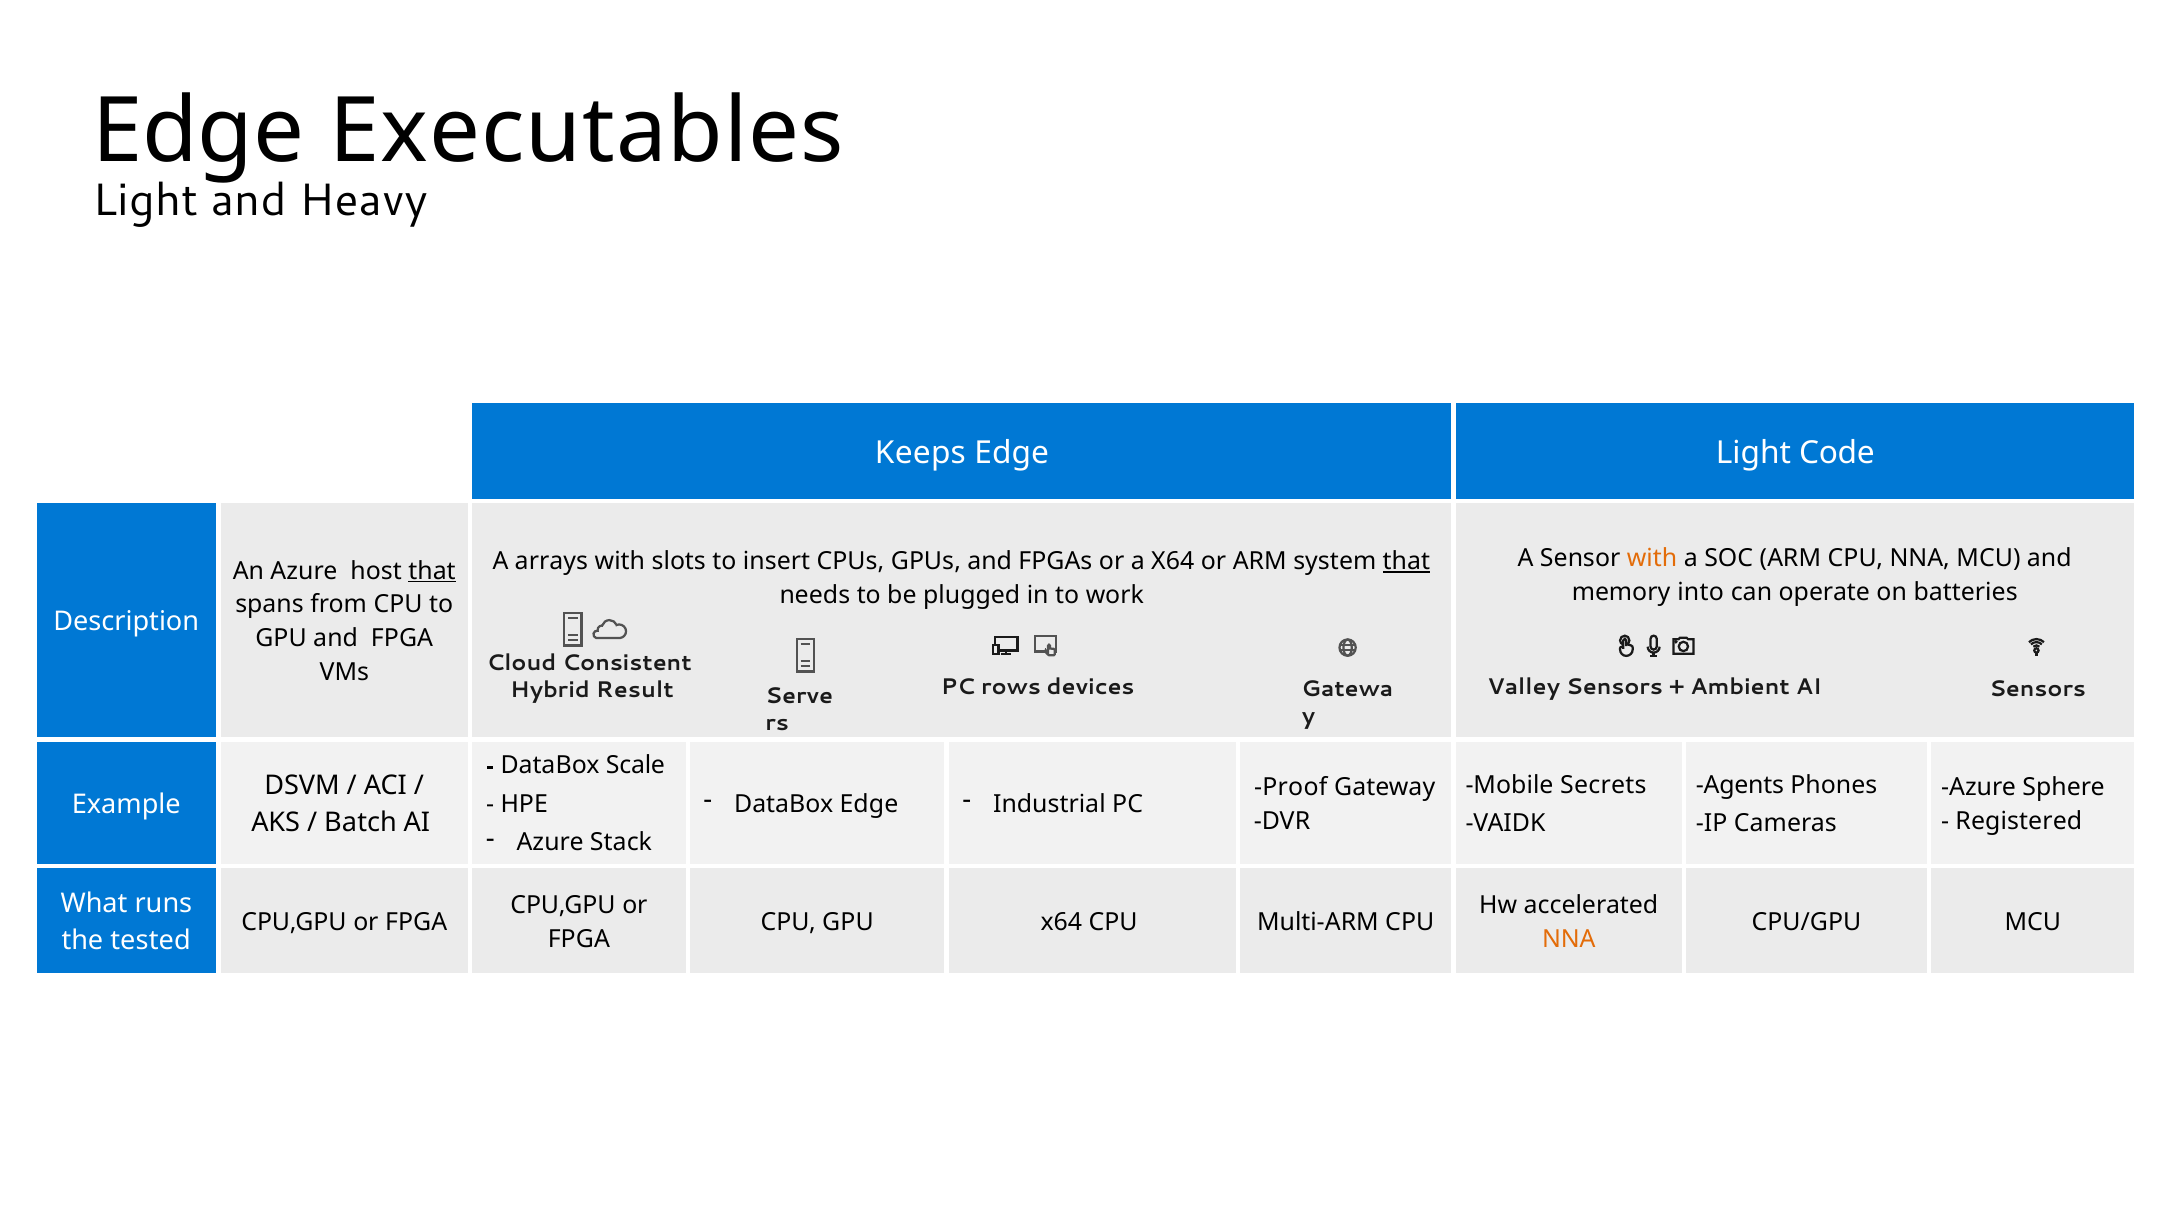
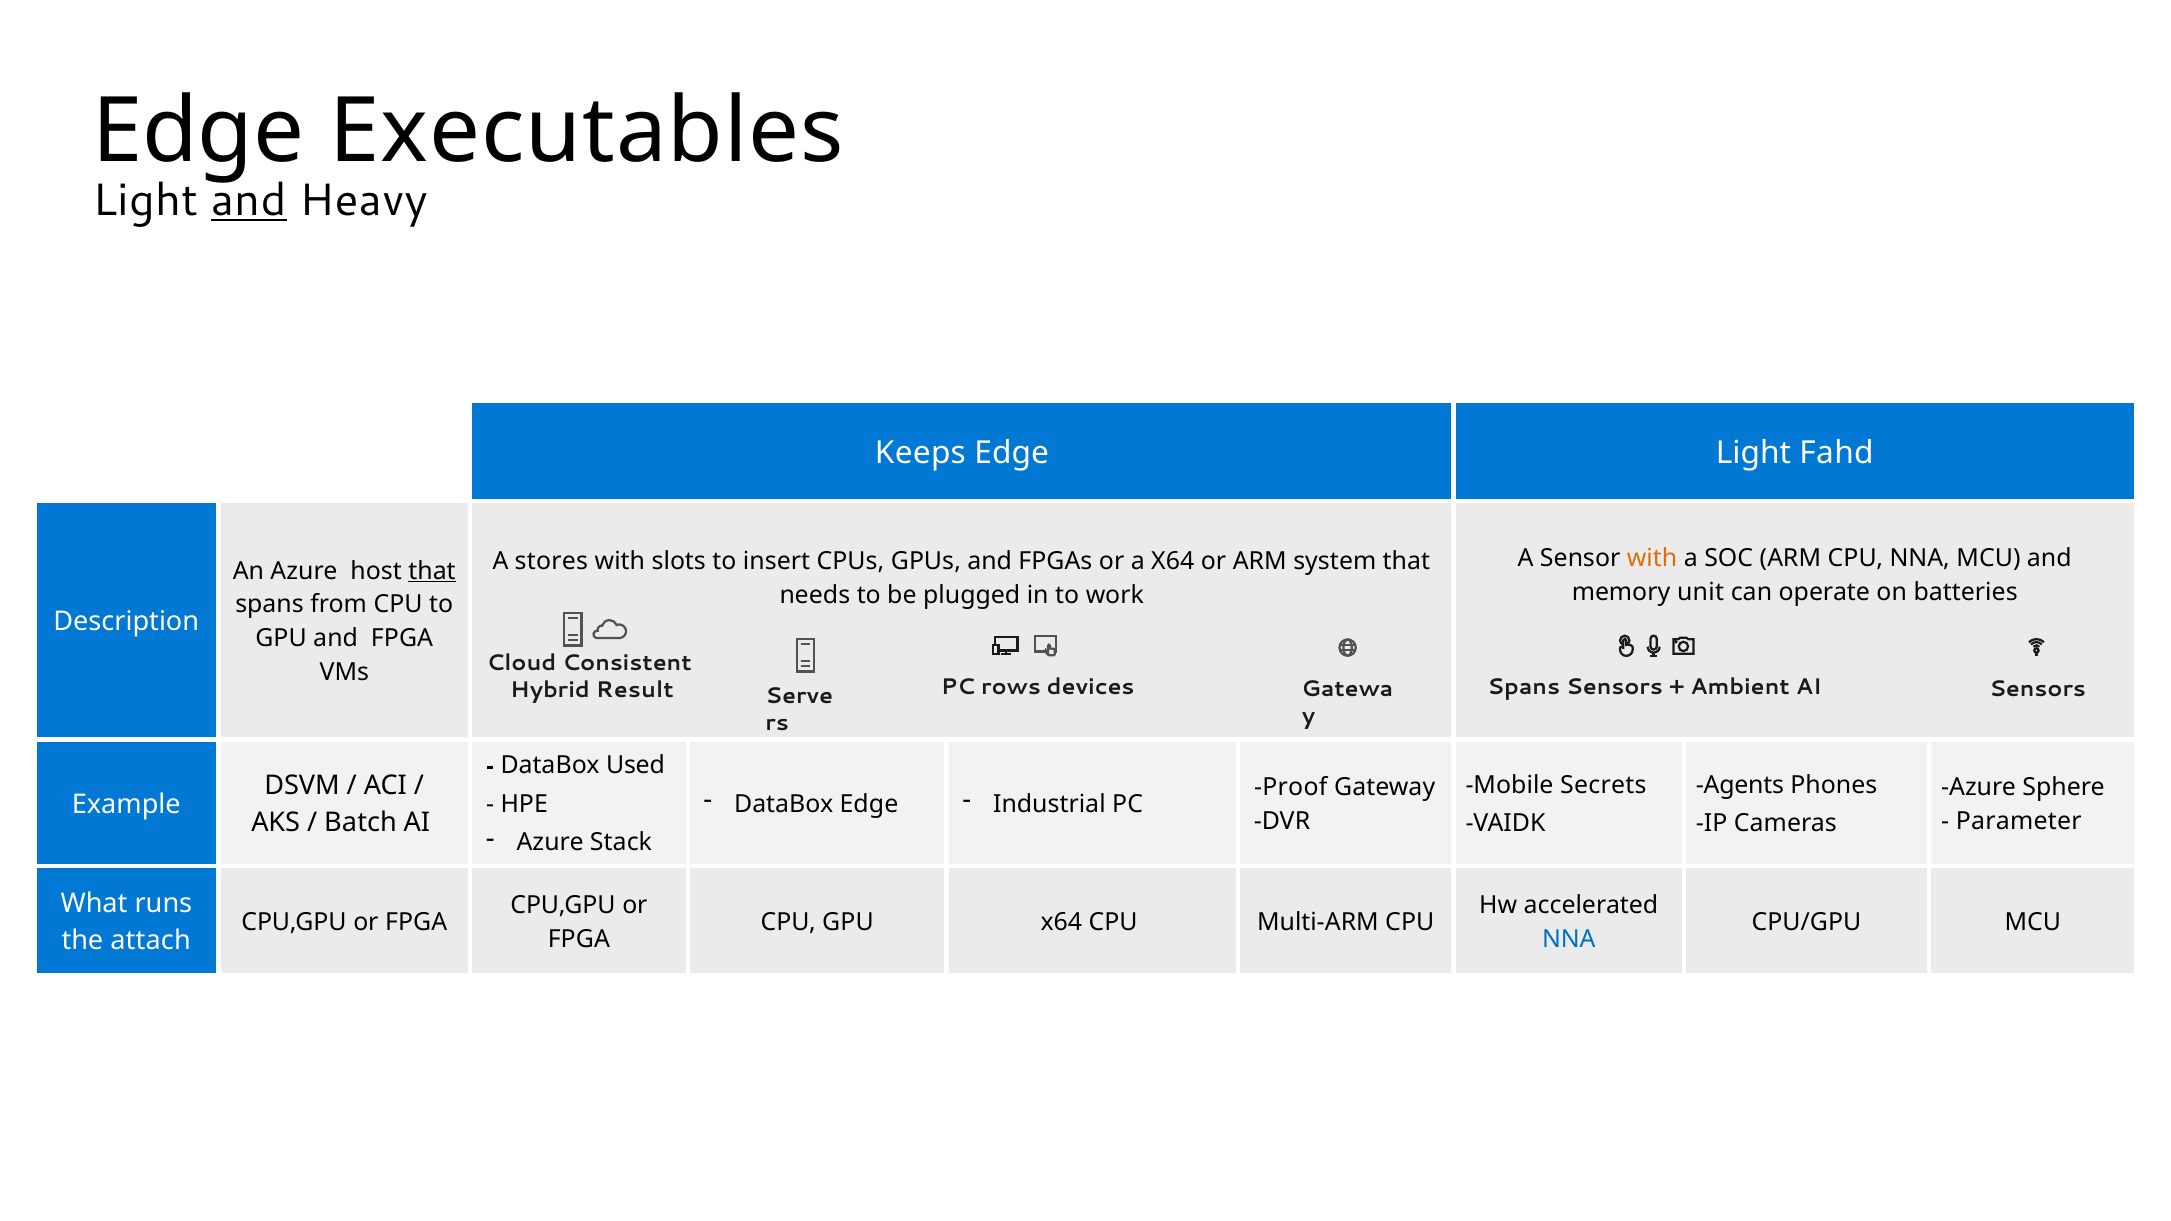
and at (249, 201) underline: none -> present
Code: Code -> Fahd
arrays: arrays -> stores
that at (1406, 562) underline: present -> none
into: into -> unit
Valley at (1524, 687): Valley -> Spans
Scale: Scale -> Used
Registered: Registered -> Parameter
NNA at (1569, 939) colour: orange -> blue
tested: tested -> attach
